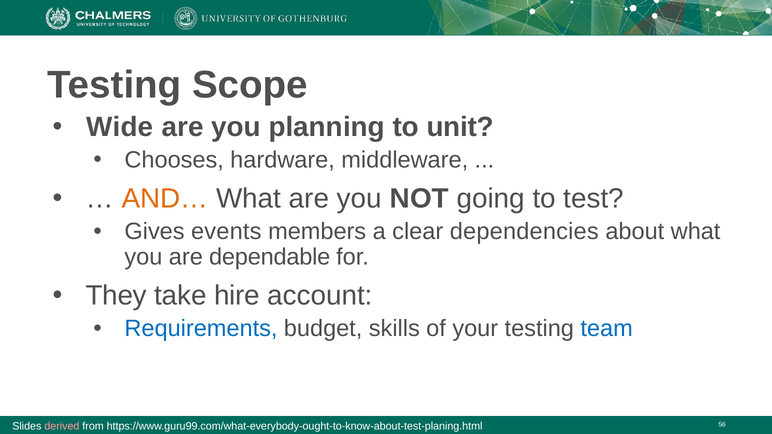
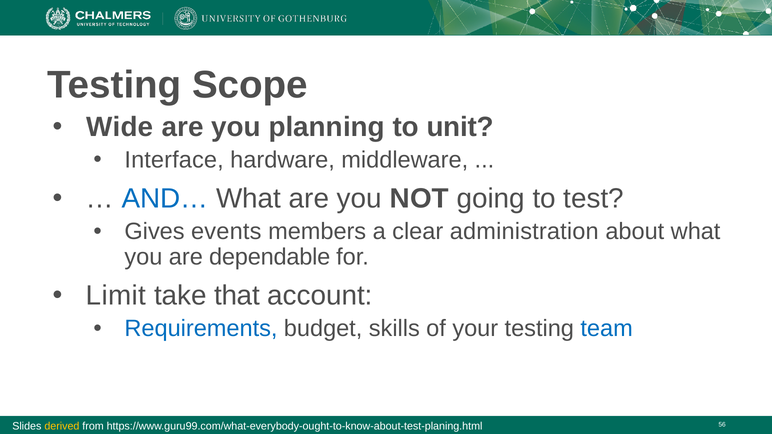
Chooses: Chooses -> Interface
AND… colour: orange -> blue
dependencies: dependencies -> administration
They: They -> Limit
hire: hire -> that
derived colour: pink -> yellow
